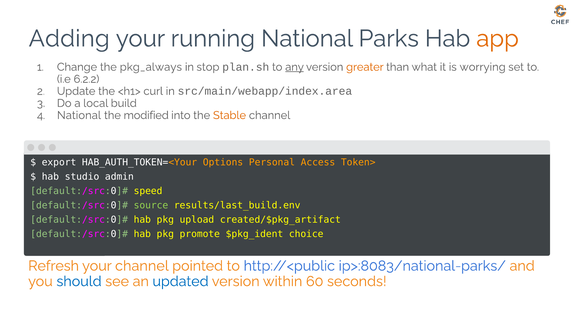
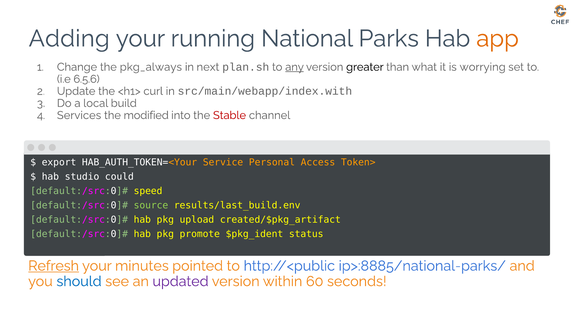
stop: stop -> next
greater colour: orange -> black
6.2.2: 6.2.2 -> 6.5.6
src/main/webapp/index.area: src/main/webapp/index.area -> src/main/webapp/index.with
National at (79, 115): National -> Services
Stable colour: orange -> red
Options: Options -> Service
admin: admin -> could
choice: choice -> status
Refresh underline: none -> present
your channel: channel -> minutes
ip>:8083/national-parks/: ip>:8083/national-parks/ -> ip>:8885/national-parks/
updated colour: blue -> purple
